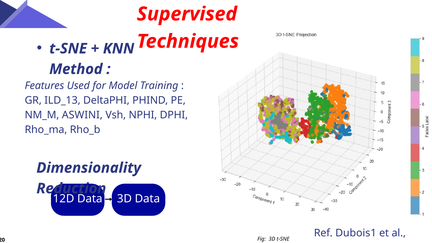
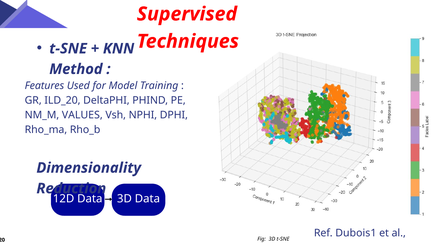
ILD_13: ILD_13 -> ILD_20
ASWINI: ASWINI -> VALUES
